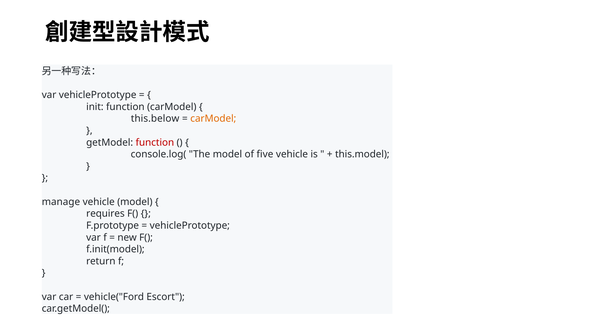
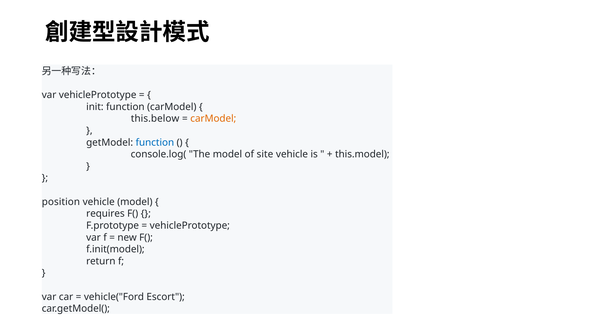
function at (155, 142) colour: red -> blue
five: five -> site
manage: manage -> position
